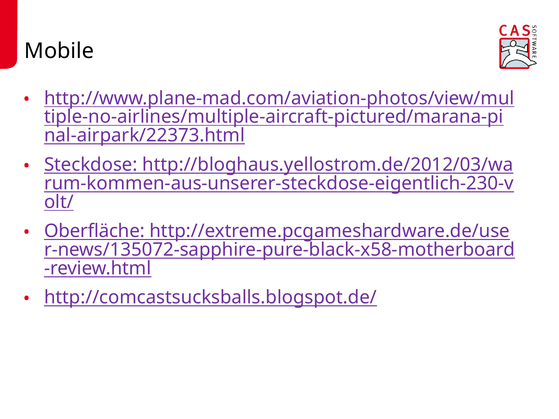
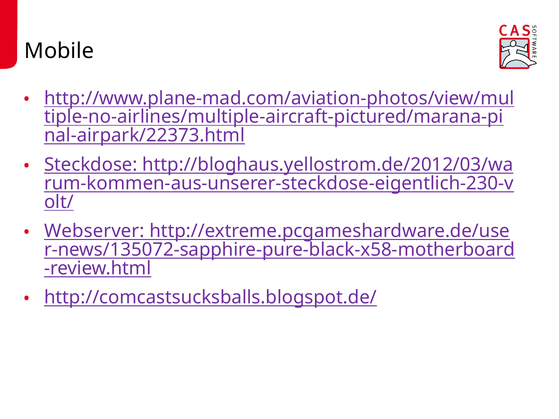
Oberfläche: Oberfläche -> Webserver
